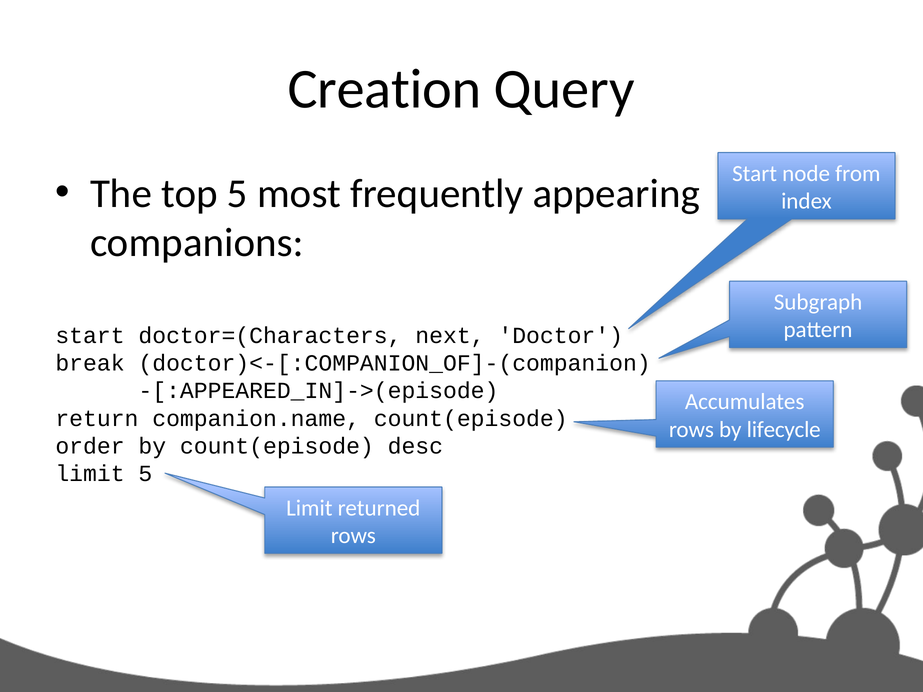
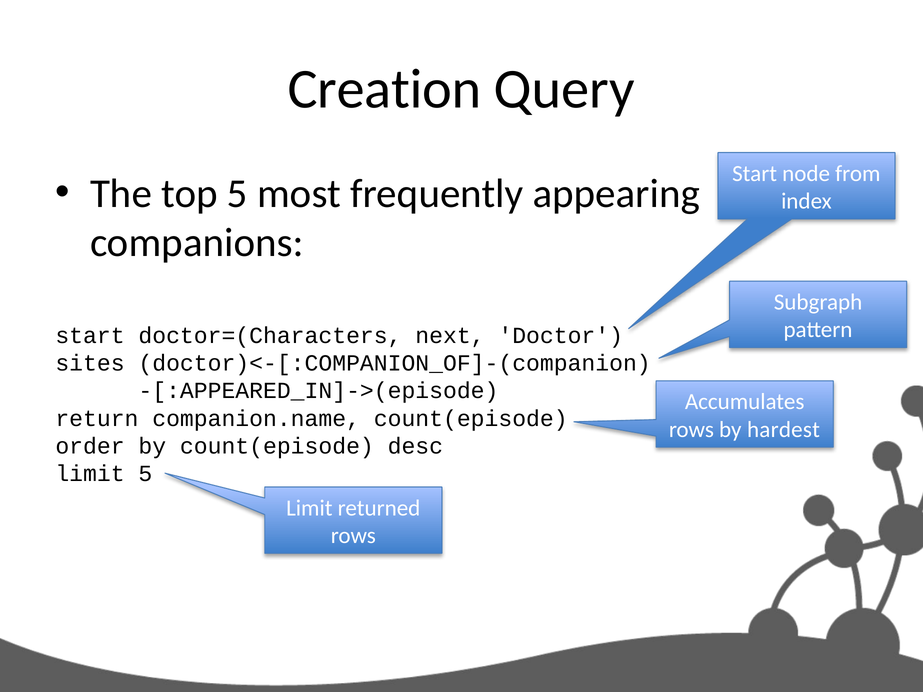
break: break -> sites
lifecycle: lifecycle -> hardest
